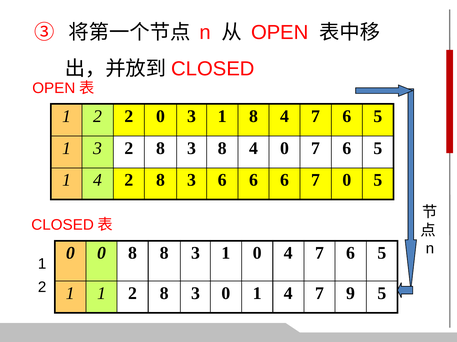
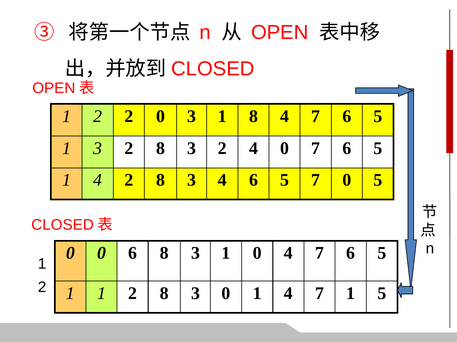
8 3 8: 8 -> 2
3 6: 6 -> 4
6 at (285, 181): 6 -> 5
0 8: 8 -> 6
7 9: 9 -> 1
